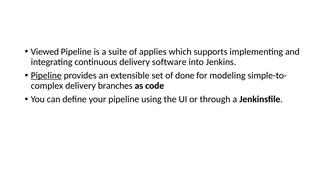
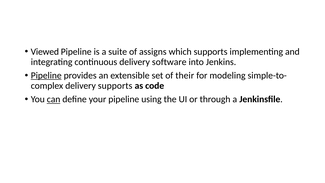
applies: applies -> assigns
done: done -> their
delivery branches: branches -> supports
can underline: none -> present
